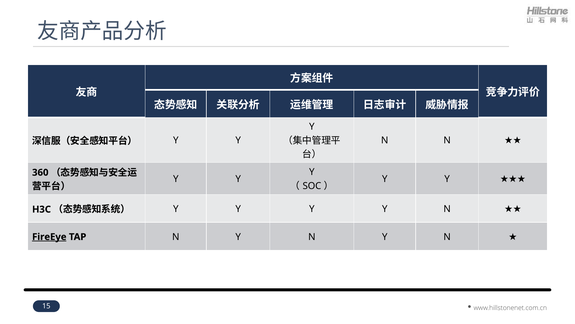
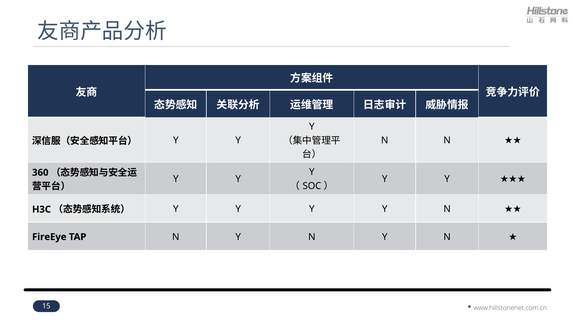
FireEye underline: present -> none
